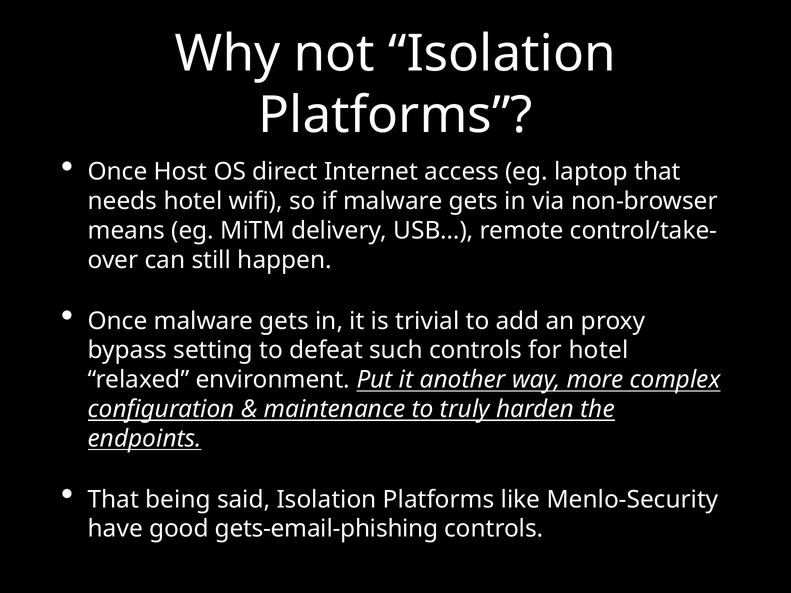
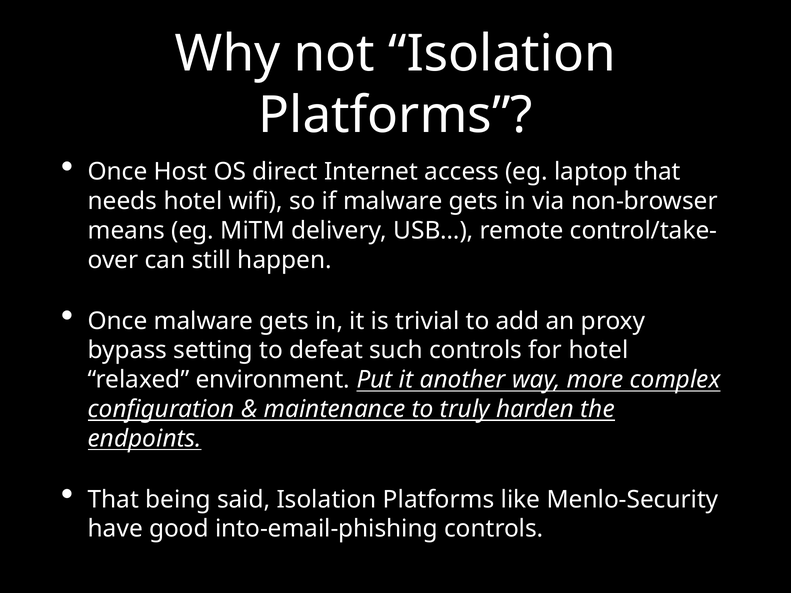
gets-email-phishing: gets-email-phishing -> into-email-phishing
